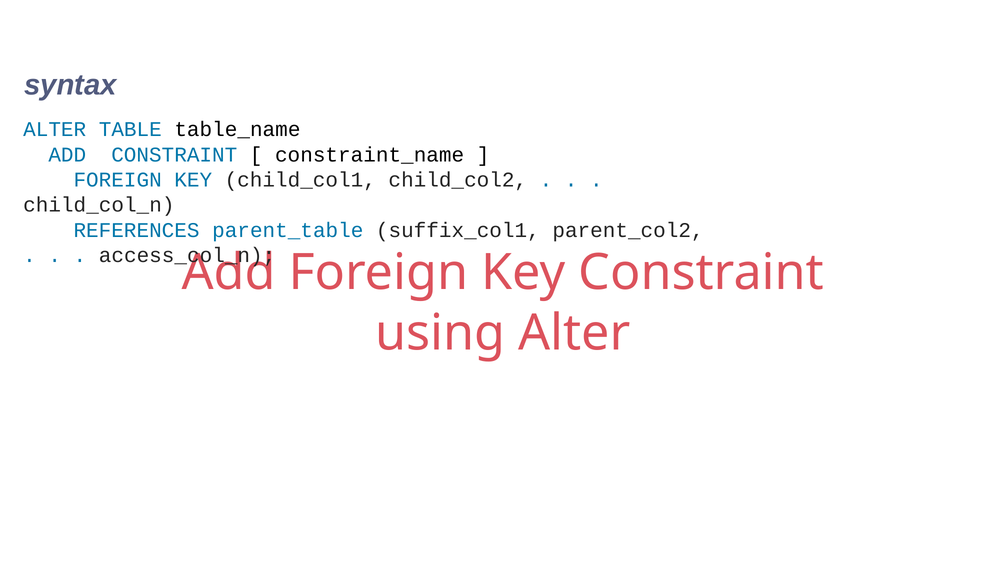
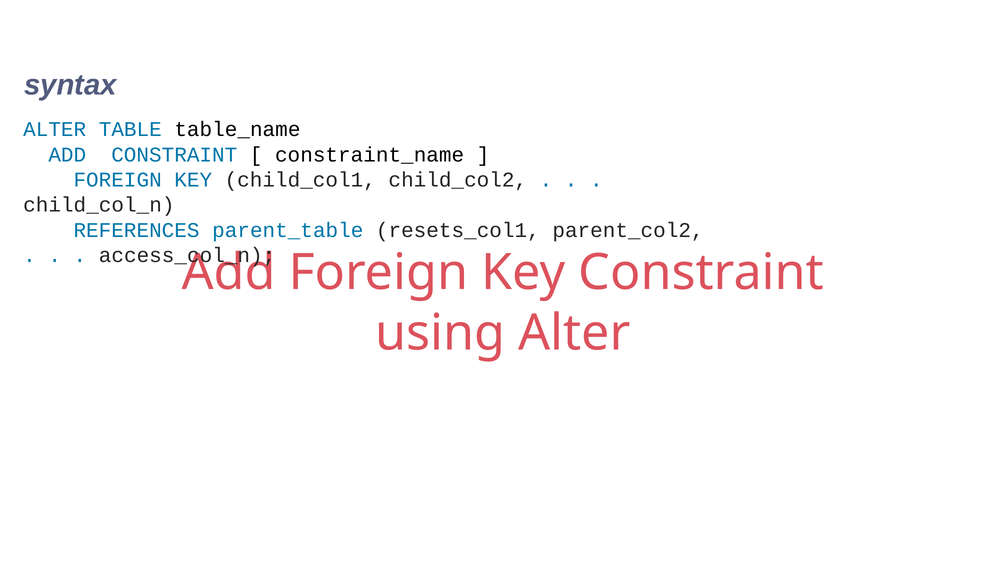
suffix_col1: suffix_col1 -> resets_col1
